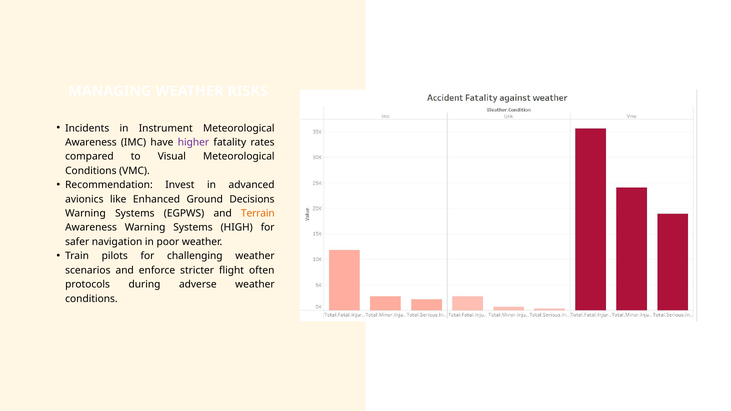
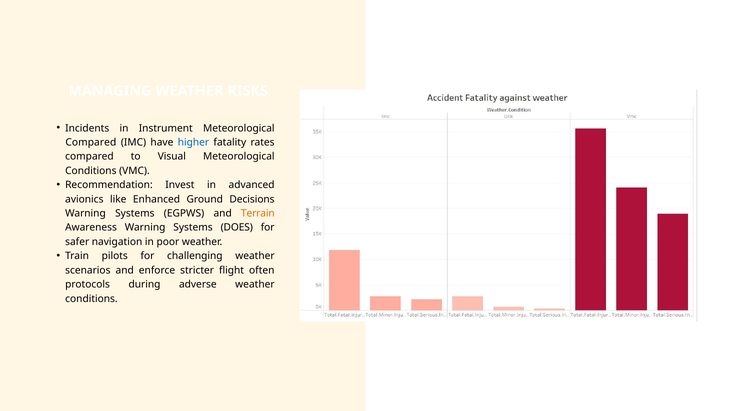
Awareness at (91, 142): Awareness -> Compared
higher colour: purple -> blue
HIGH: HIGH -> DOES
